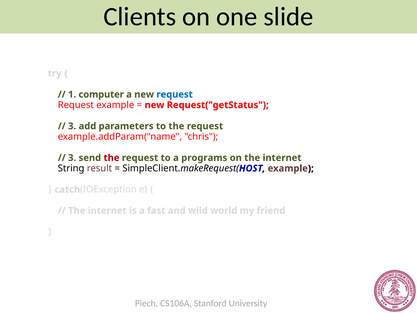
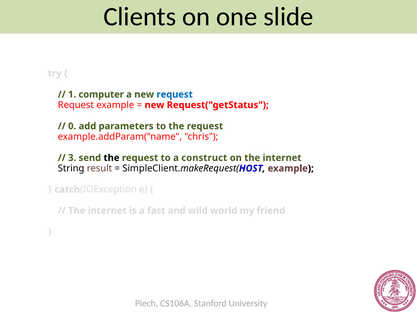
3 at (72, 126): 3 -> 0
the at (112, 158) colour: red -> black
programs: programs -> construct
